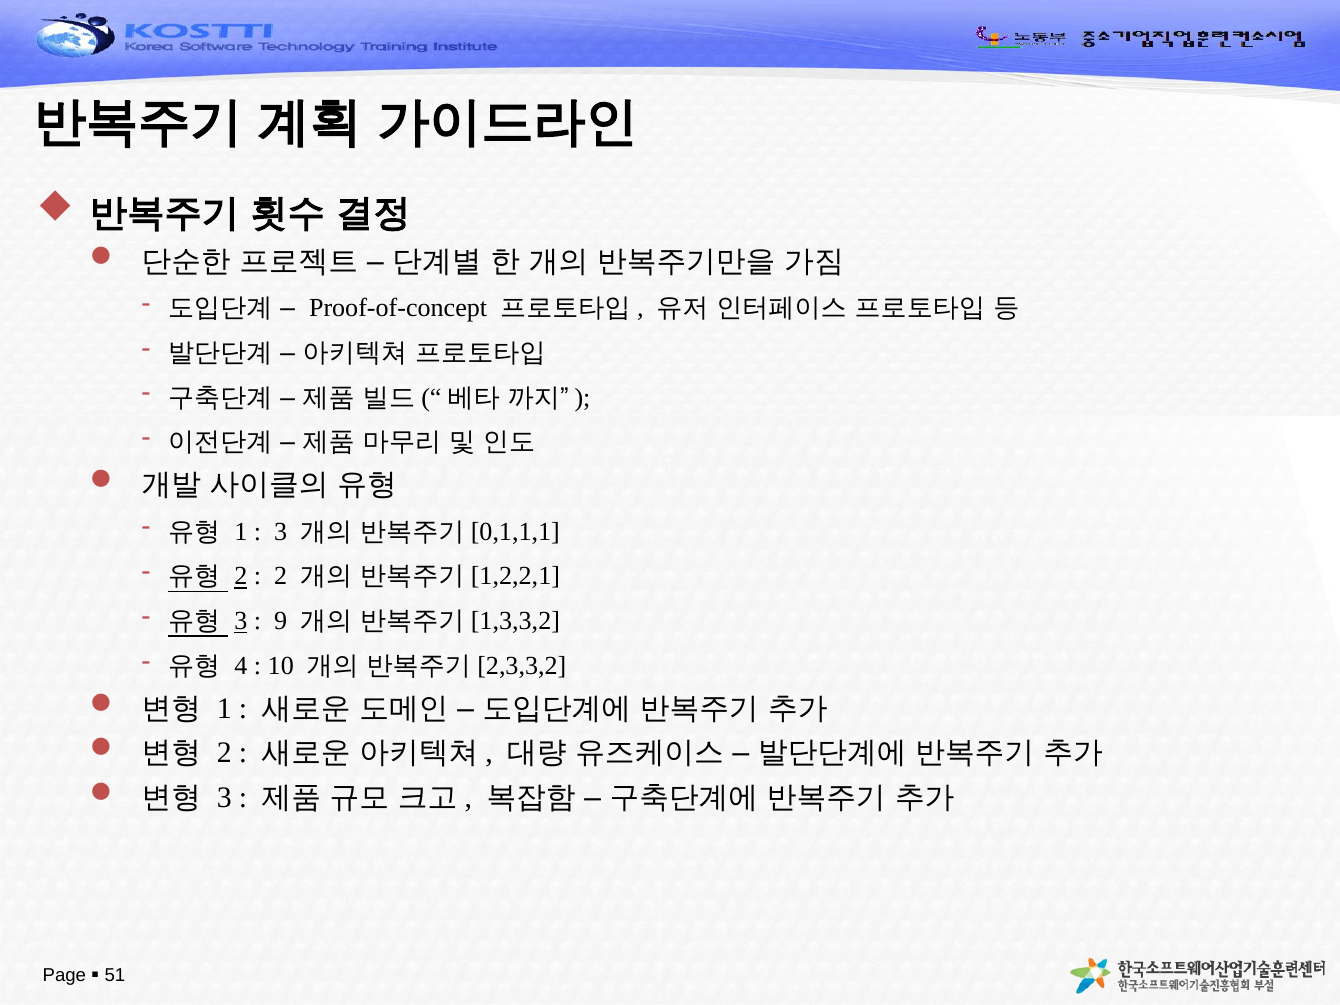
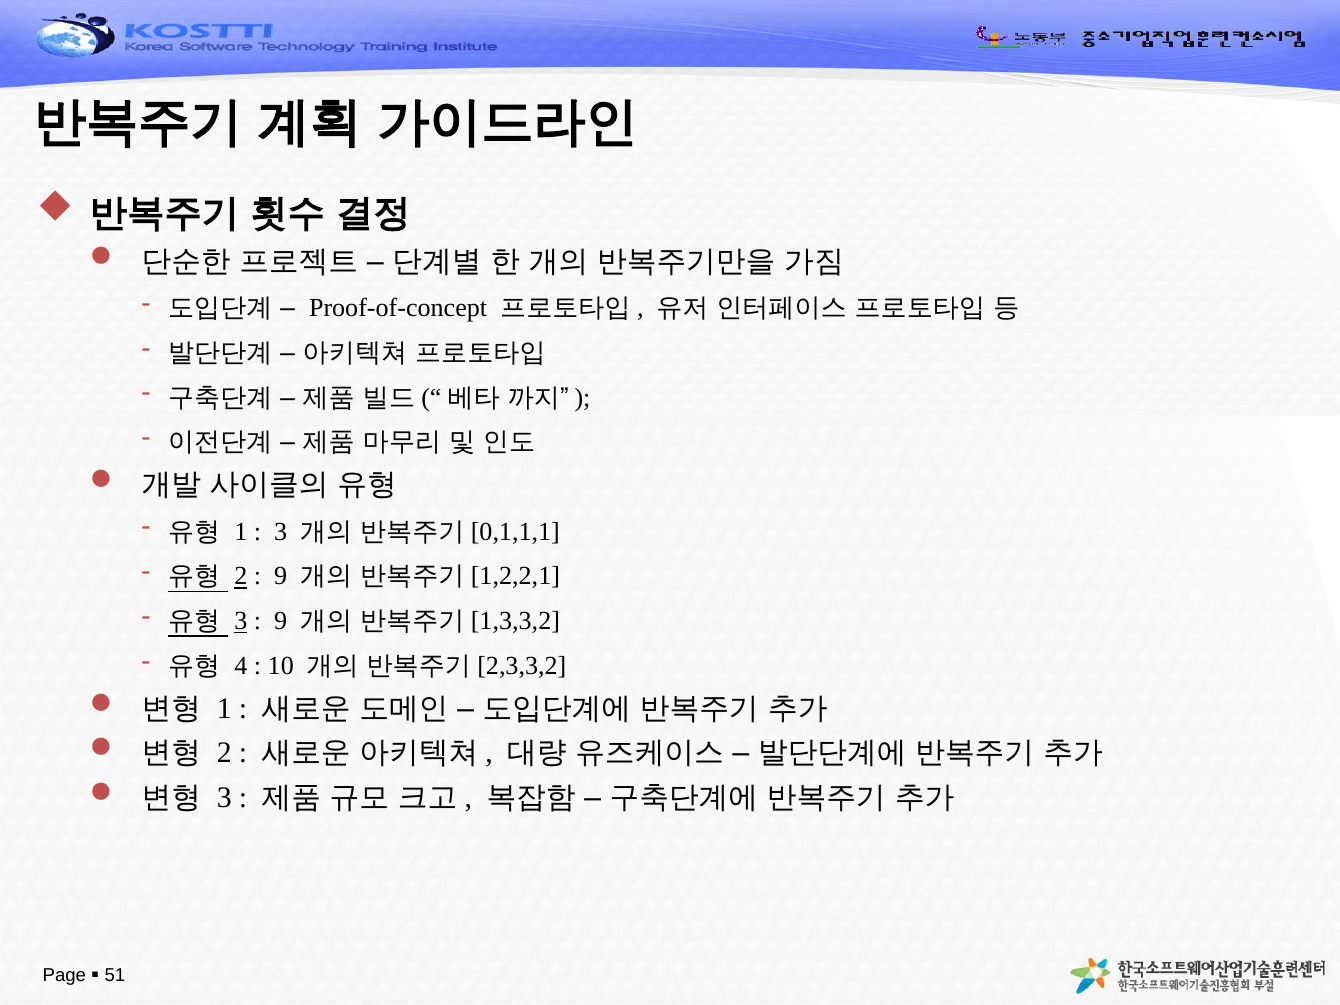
2 at (281, 576): 2 -> 9
